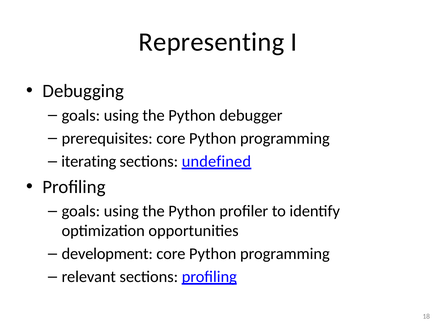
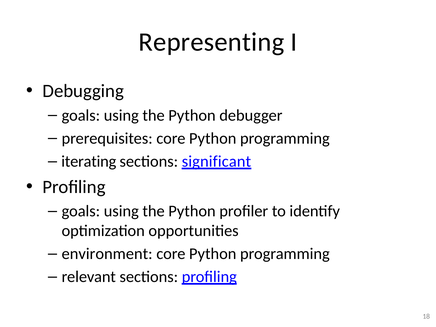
undefined: undefined -> significant
development: development -> environment
